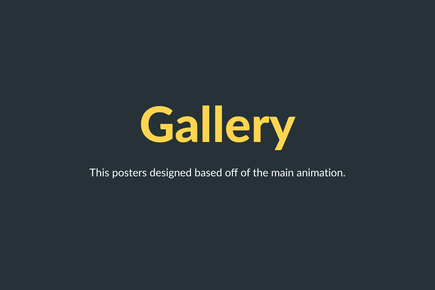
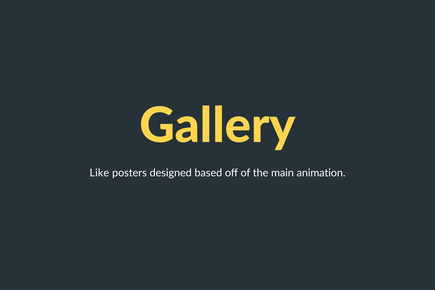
This: This -> Like
